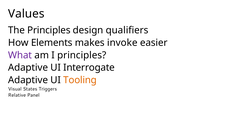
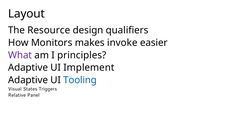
Values: Values -> Layout
The Principles: Principles -> Resource
Elements: Elements -> Monitors
Interrogate: Interrogate -> Implement
Tooling colour: orange -> blue
